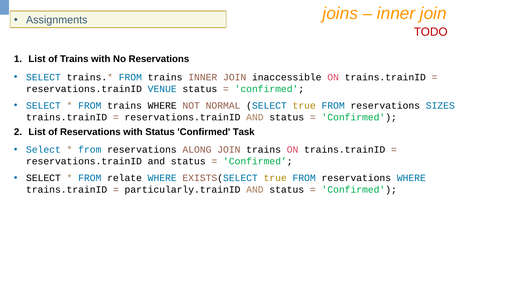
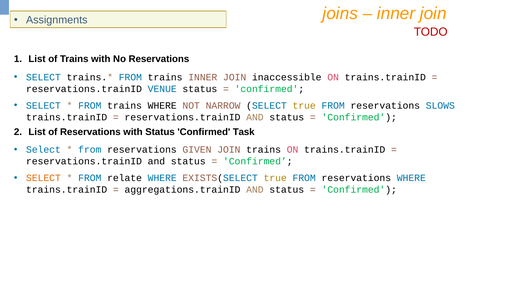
NORMAL: NORMAL -> NARROW
SIZES: SIZES -> SLOWS
ALONG: ALONG -> GIVEN
SELECT at (43, 178) colour: black -> orange
particularly.trainID: particularly.trainID -> aggregations.trainID
